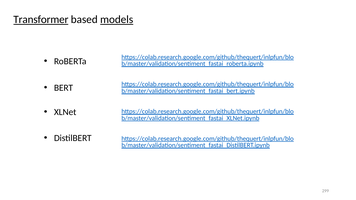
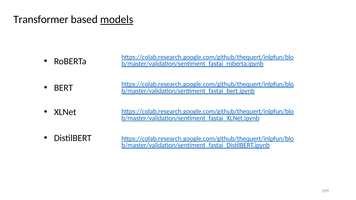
Transformer underline: present -> none
